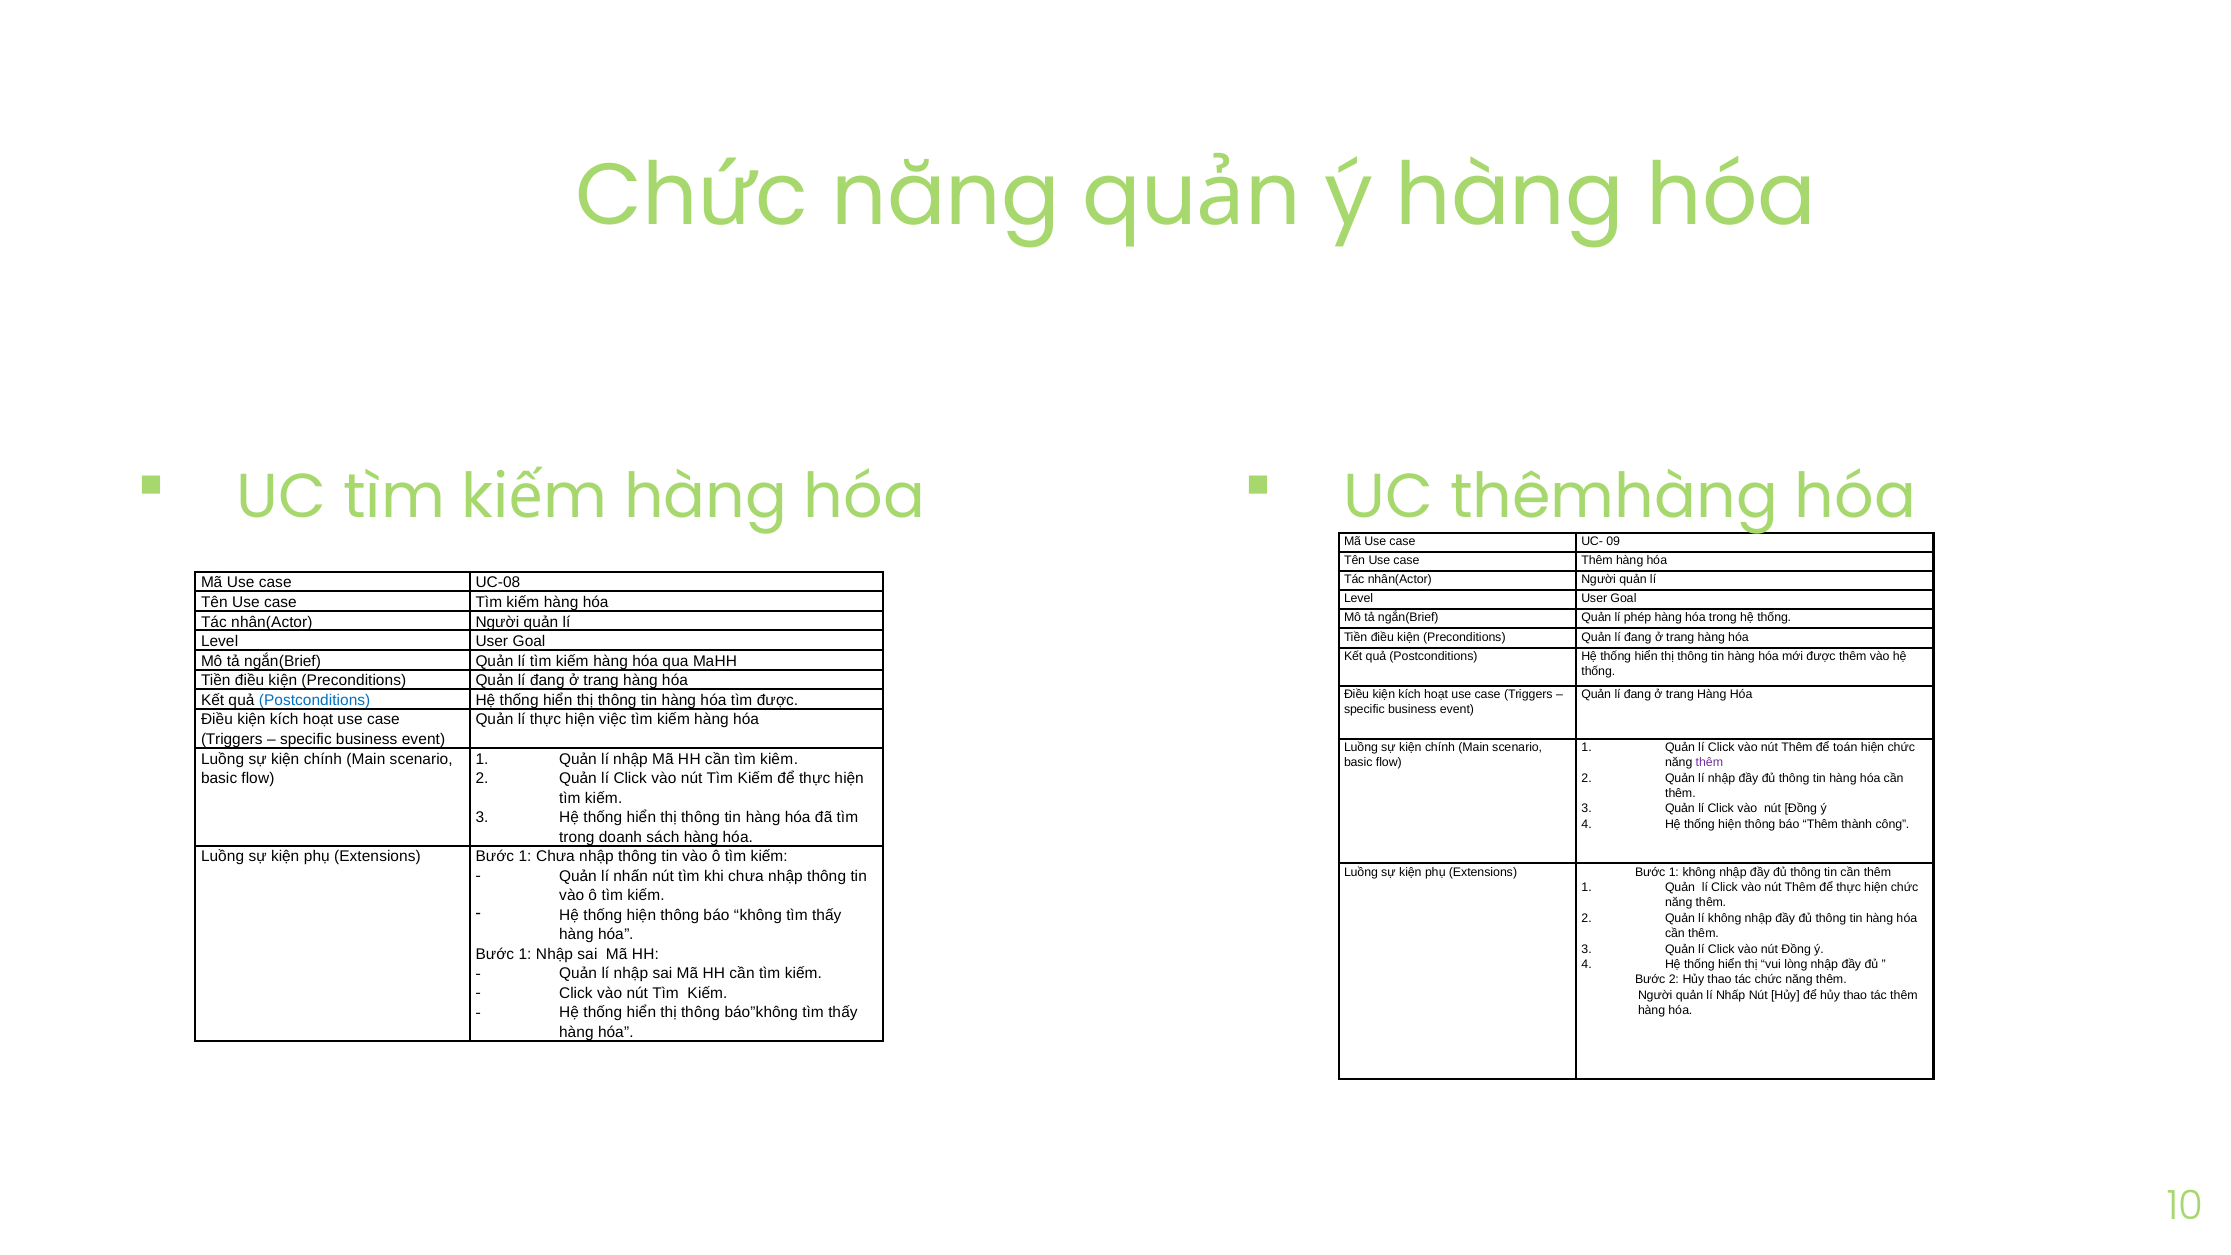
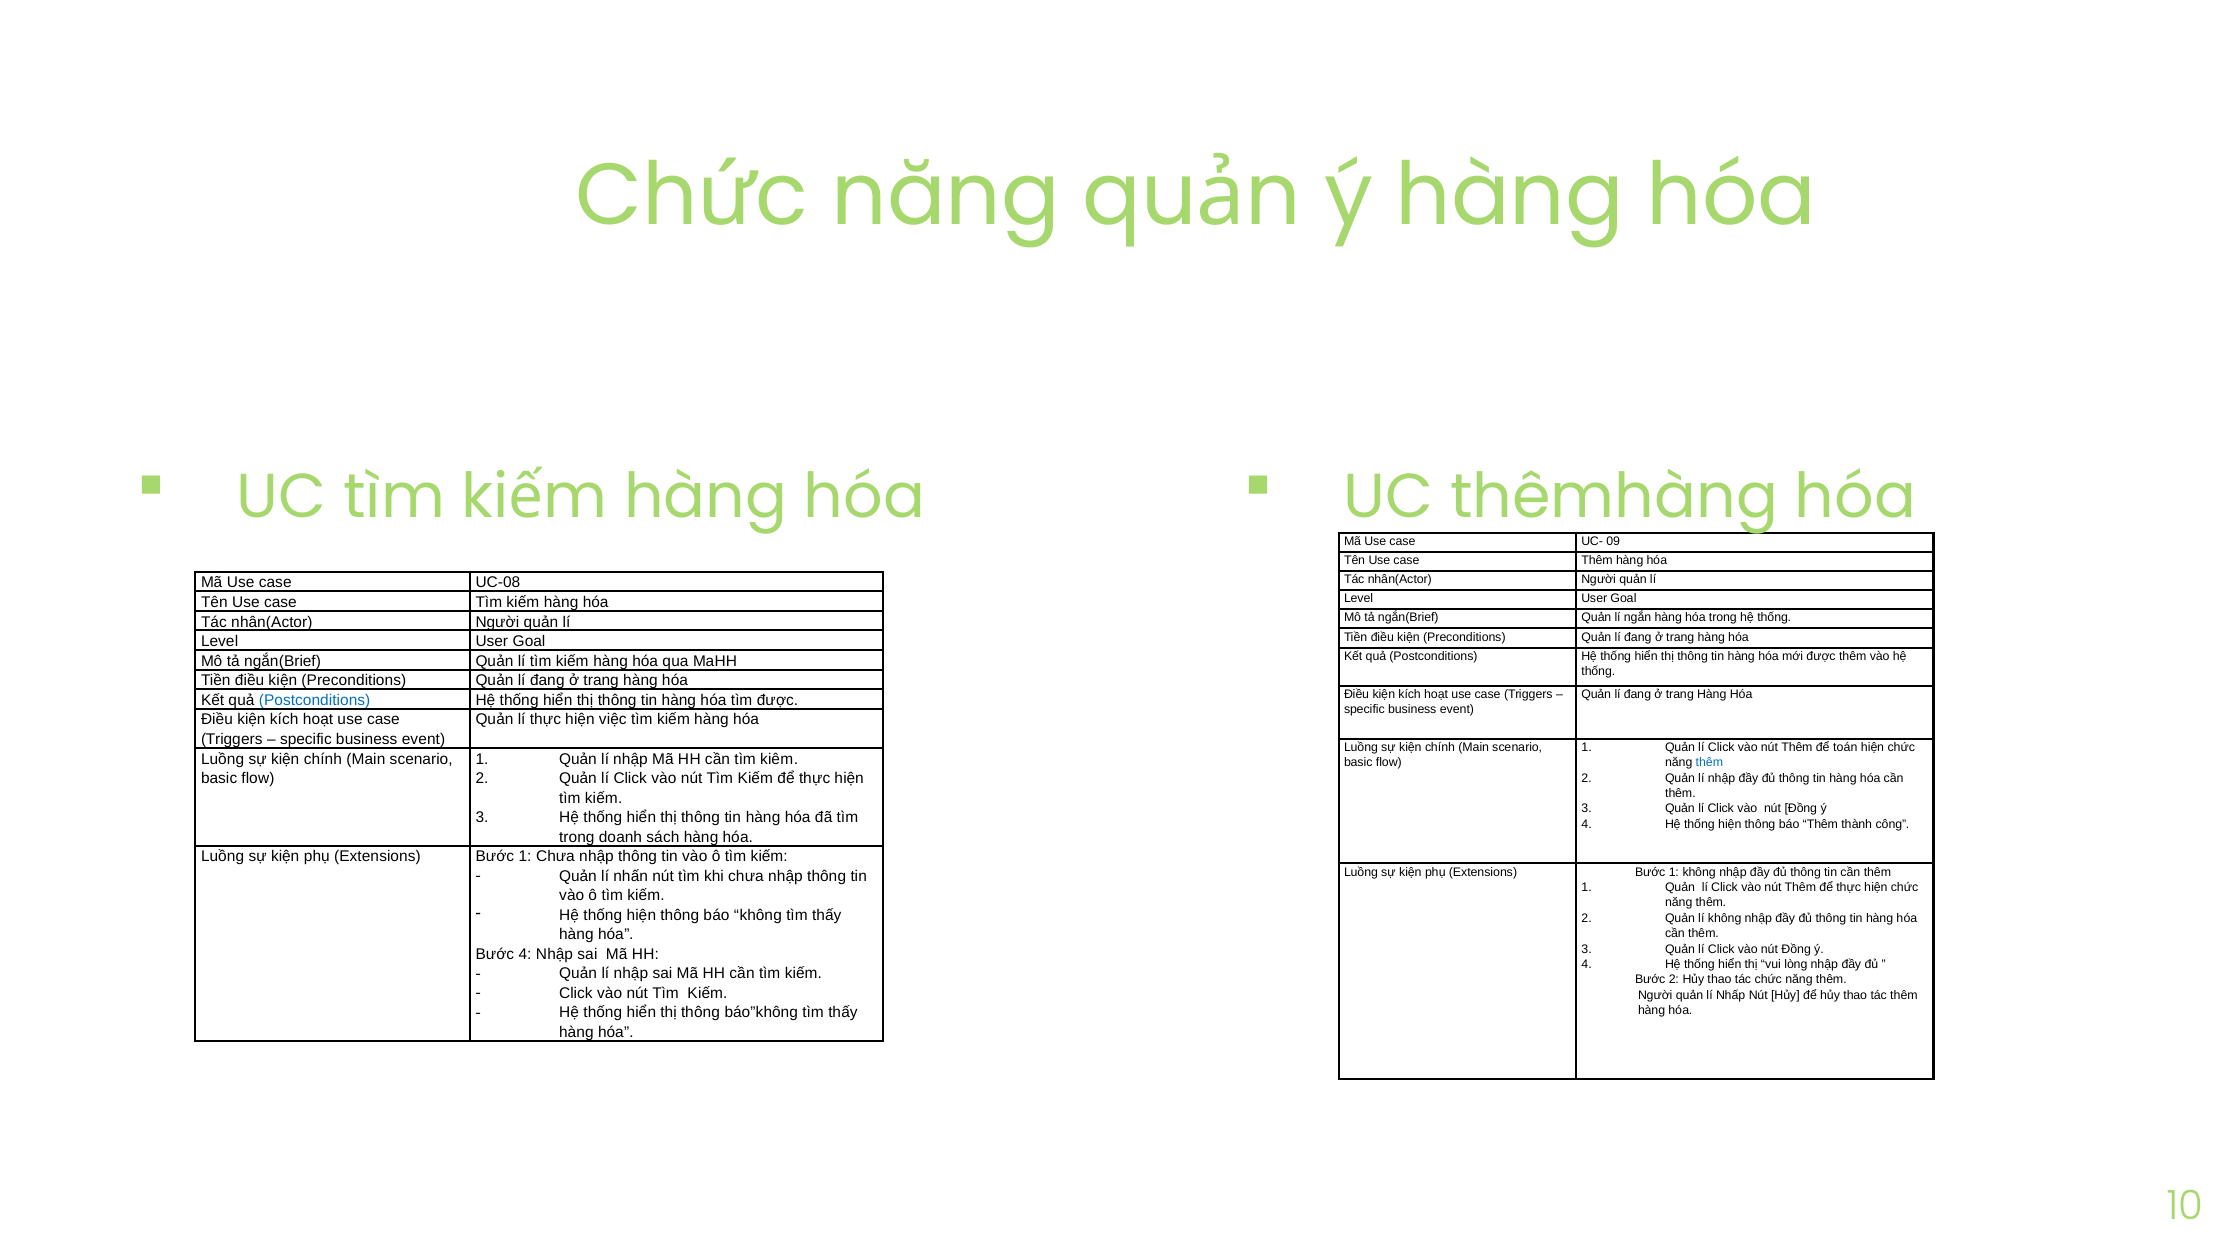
phép: phép -> ngắn
thêm at (1709, 763) colour: purple -> blue
1 at (525, 954): 1 -> 4
